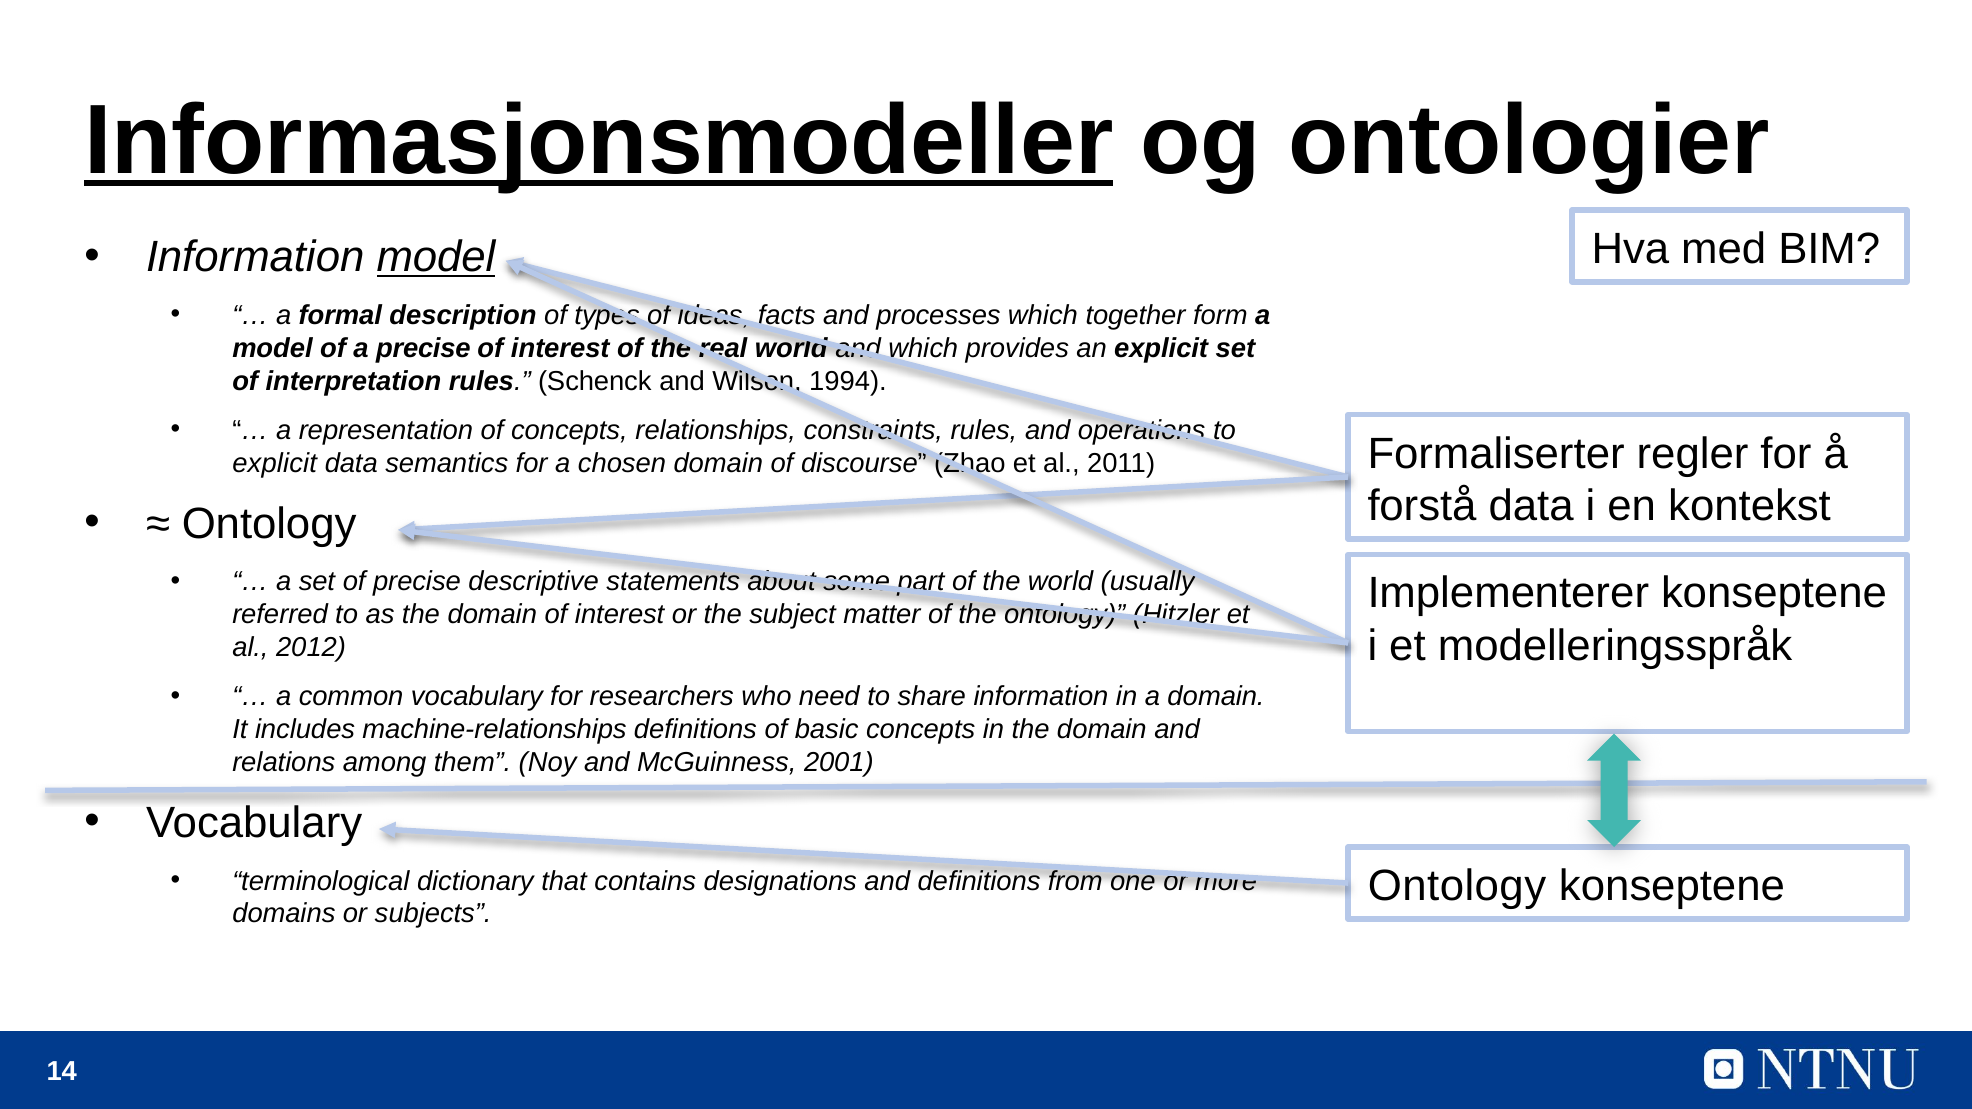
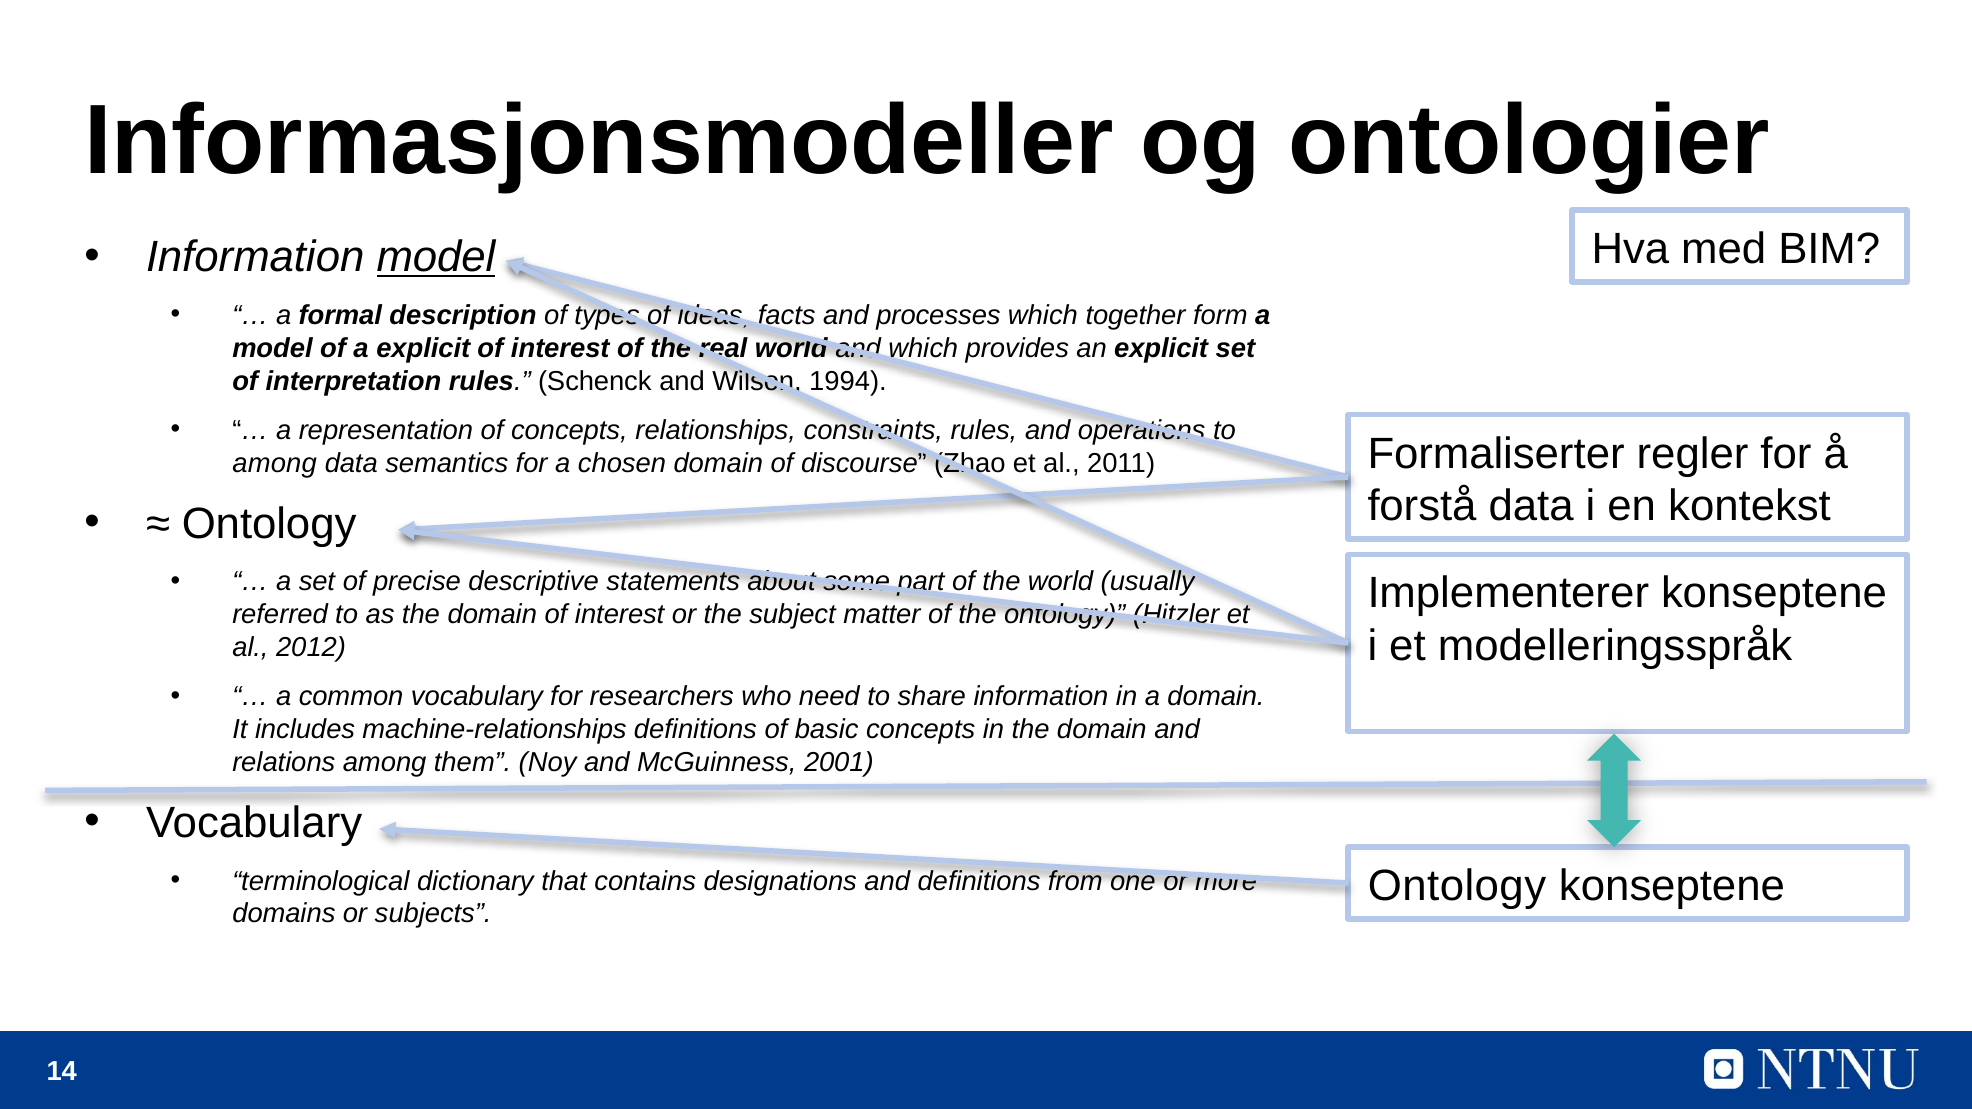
Informasjonsmodeller underline: present -> none
a precise: precise -> explicit
explicit at (275, 463): explicit -> among
